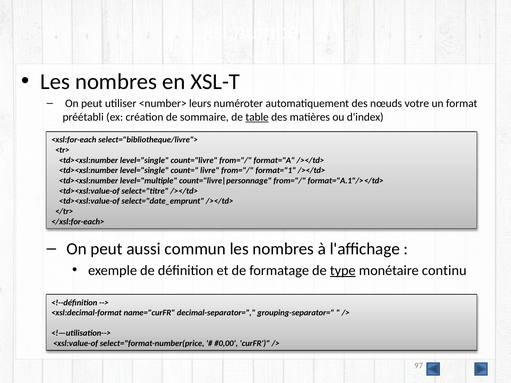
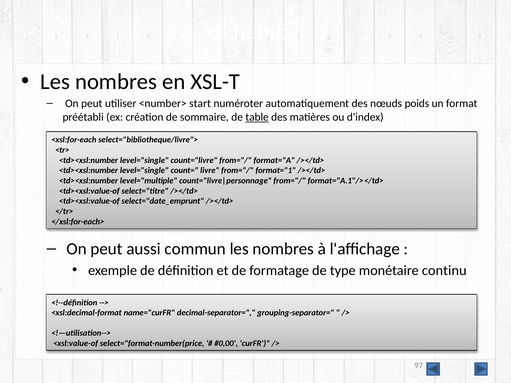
leurs: leurs -> start
votre: votre -> poids
type underline: present -> none
